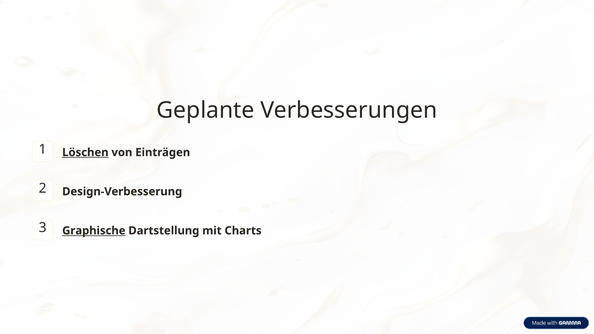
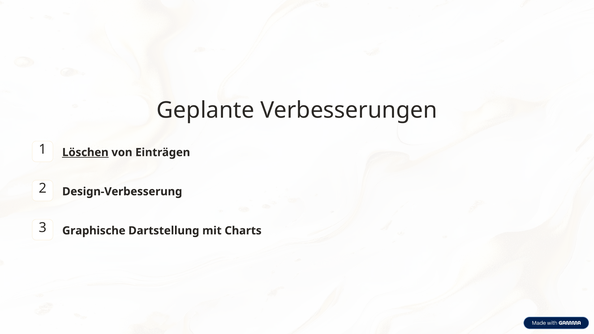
Graphische underline: present -> none
